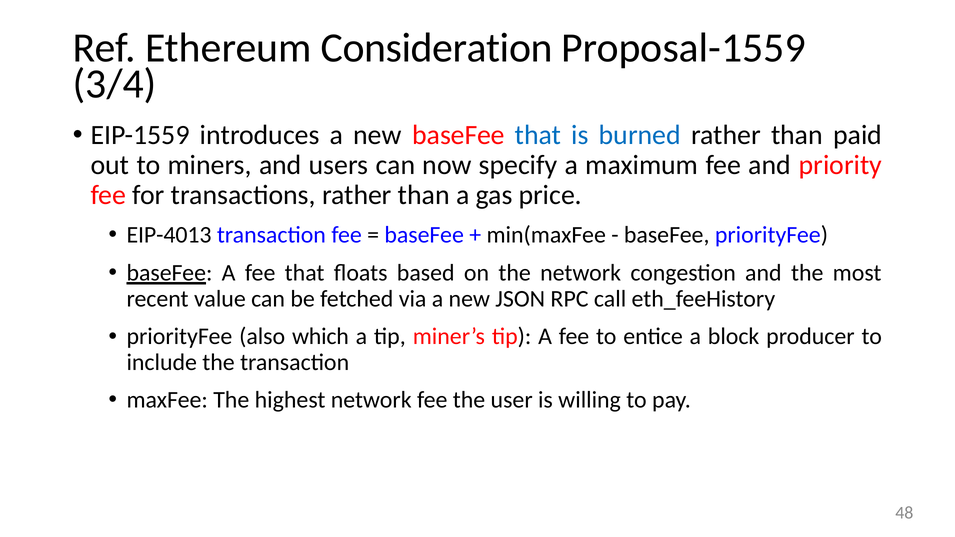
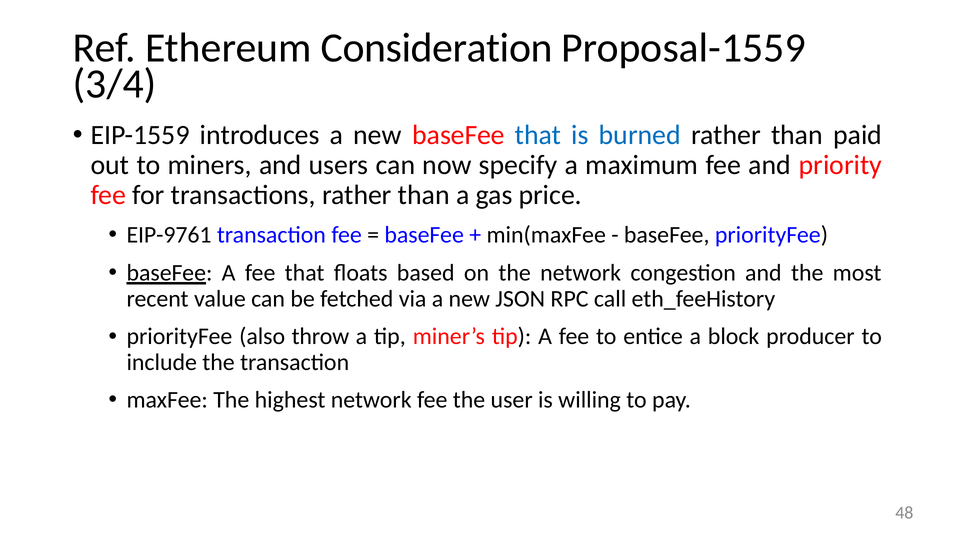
EIP-4013: EIP-4013 -> EIP-9761
which: which -> throw
